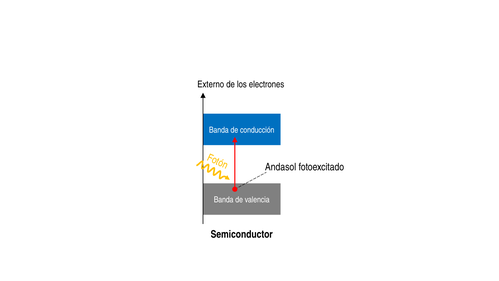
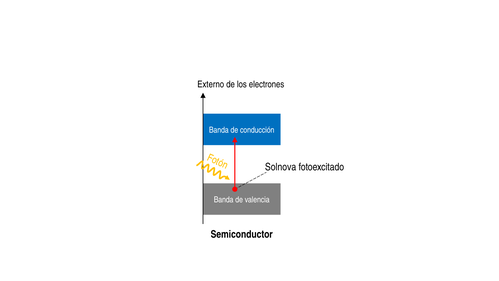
Andasol: Andasol -> Solnova
